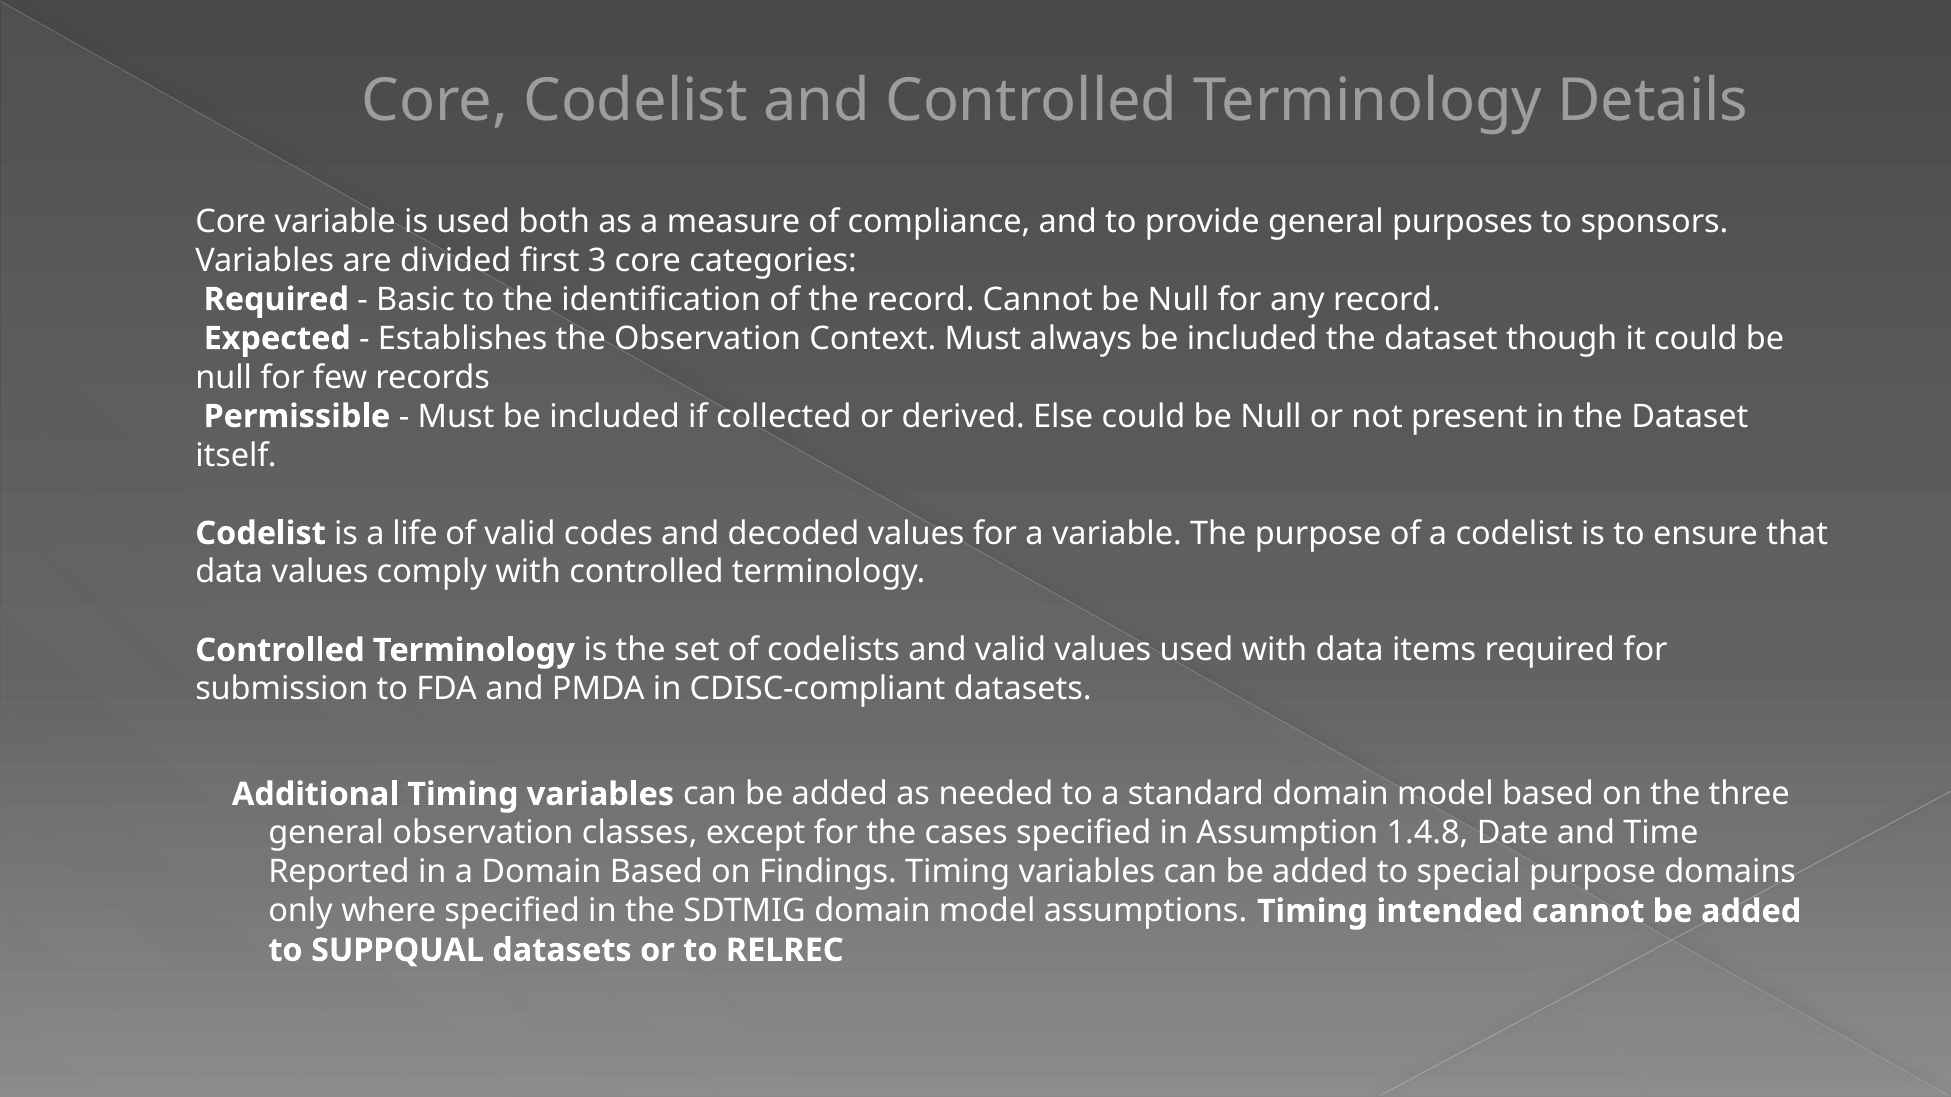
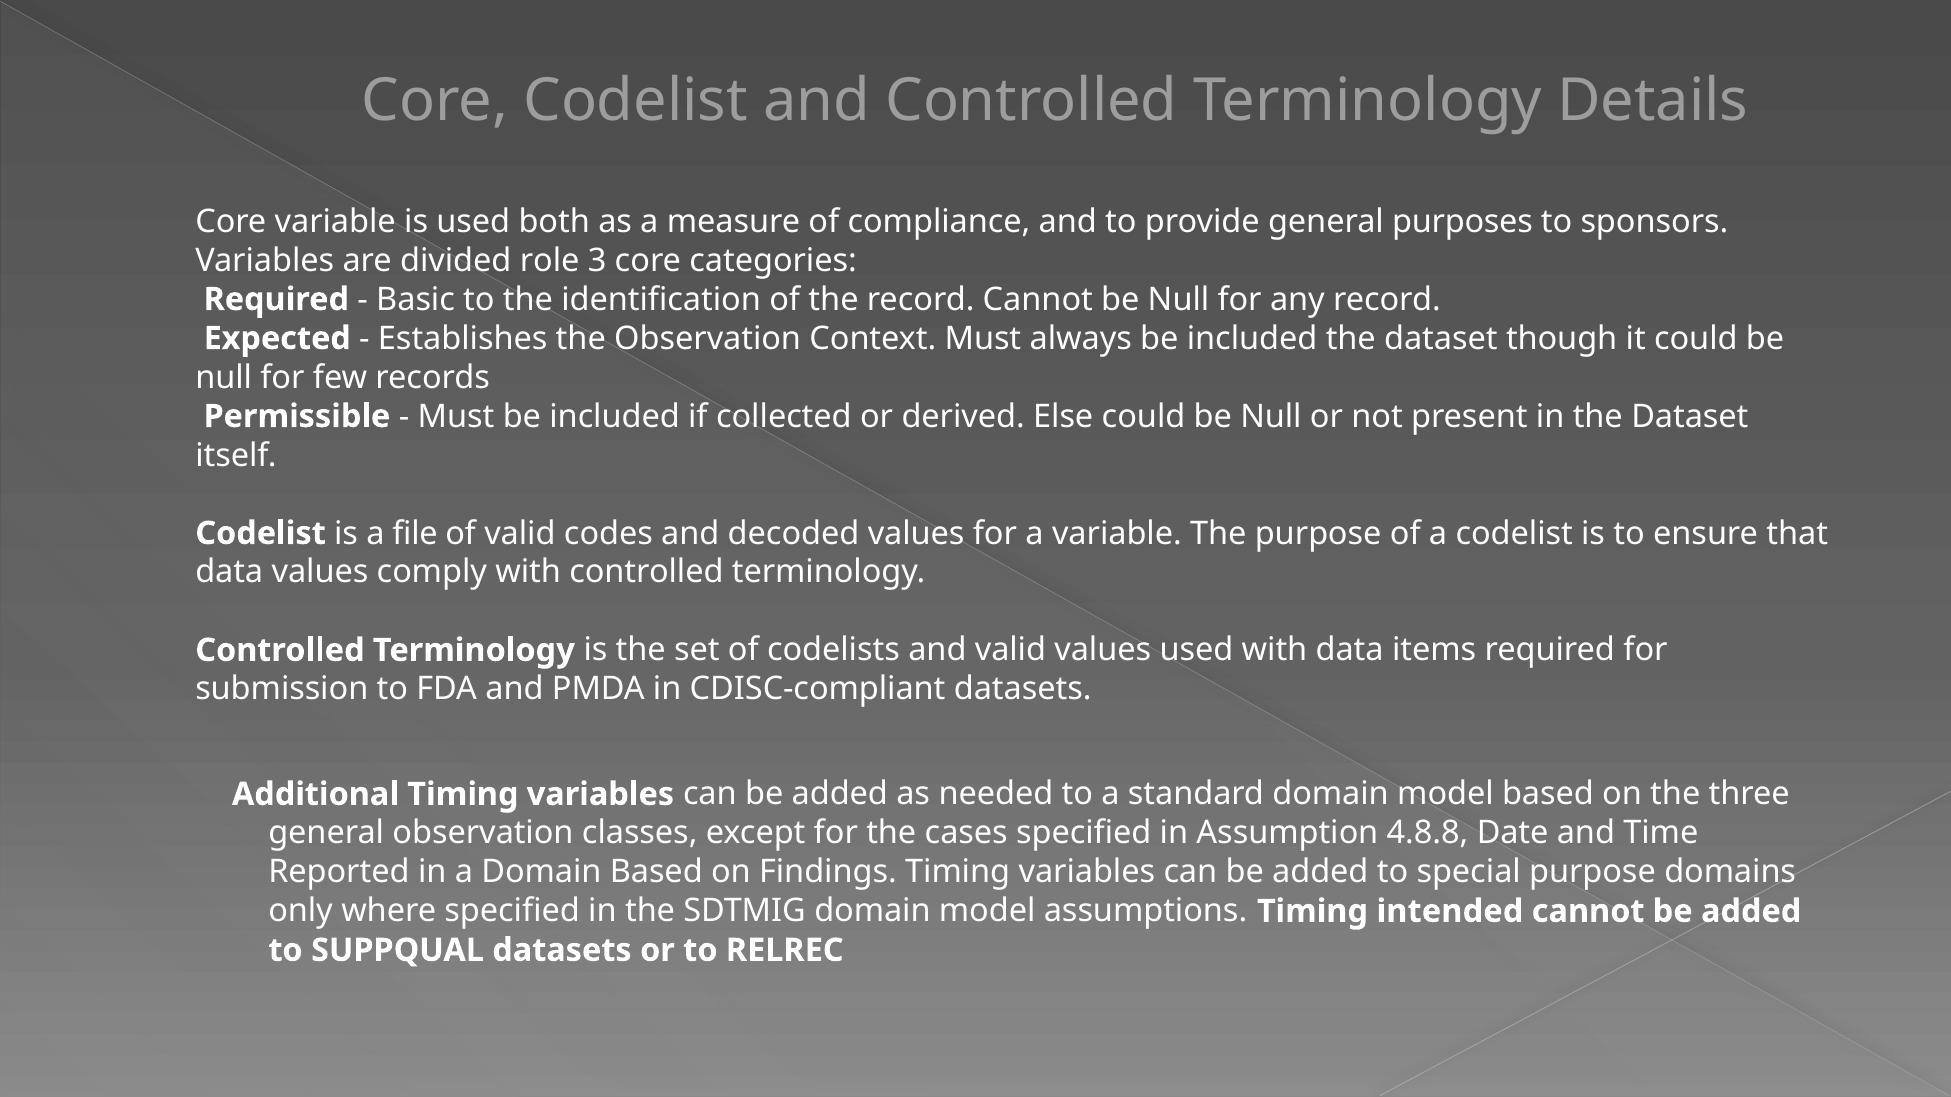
first: first -> role
life: life -> file
1.4.8: 1.4.8 -> 4.8.8
